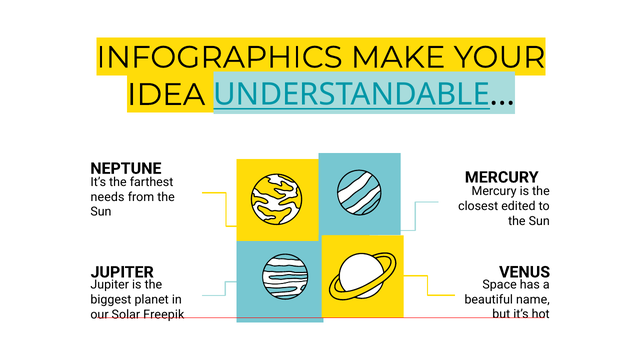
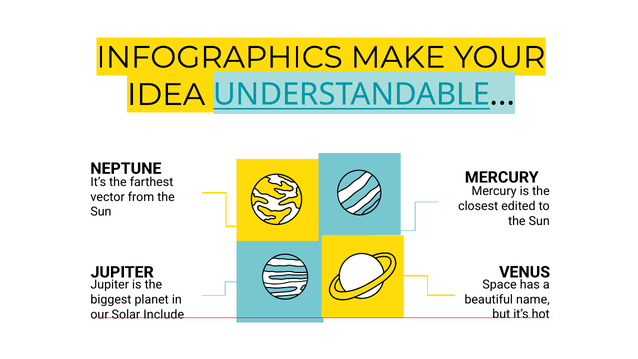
needs: needs -> vector
Freepik: Freepik -> Include
